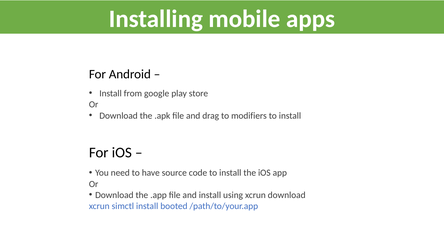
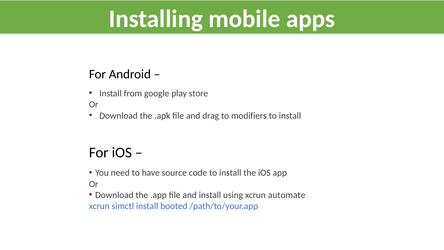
xcrun download: download -> automate
